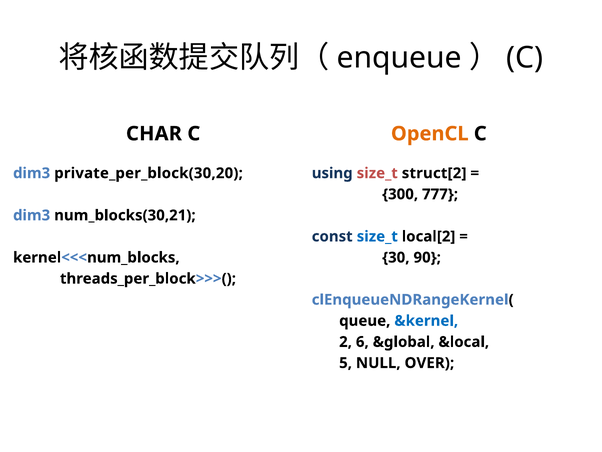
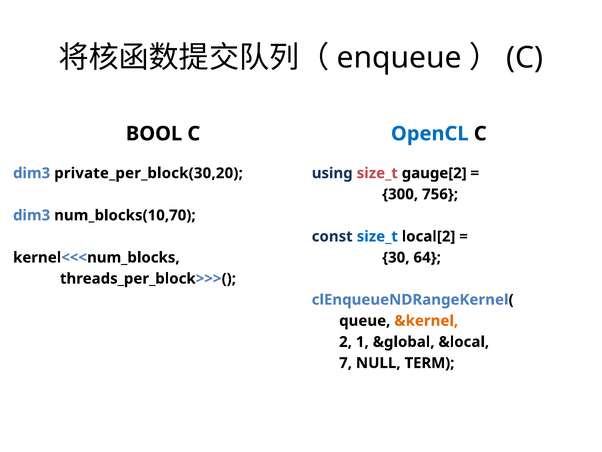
CHAR: CHAR -> BOOL
OpenCL colour: orange -> blue
struct[2: struct[2 -> gauge[2
777: 777 -> 756
num_blocks(30,21: num_blocks(30,21 -> num_blocks(10,70
90: 90 -> 64
&kernel colour: blue -> orange
6: 6 -> 1
5: 5 -> 7
OVER: OVER -> TERM
